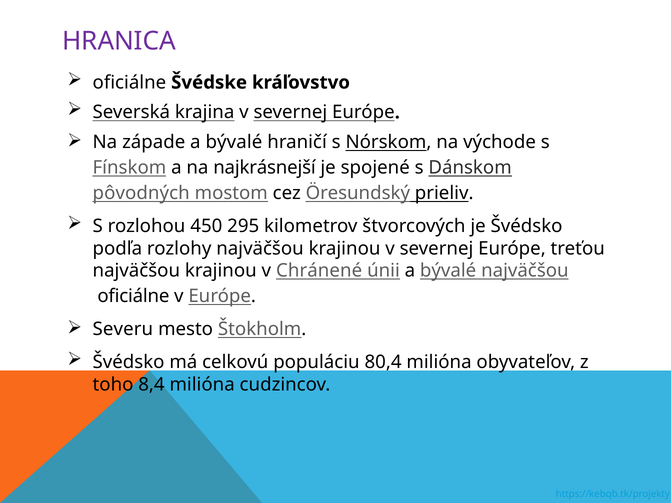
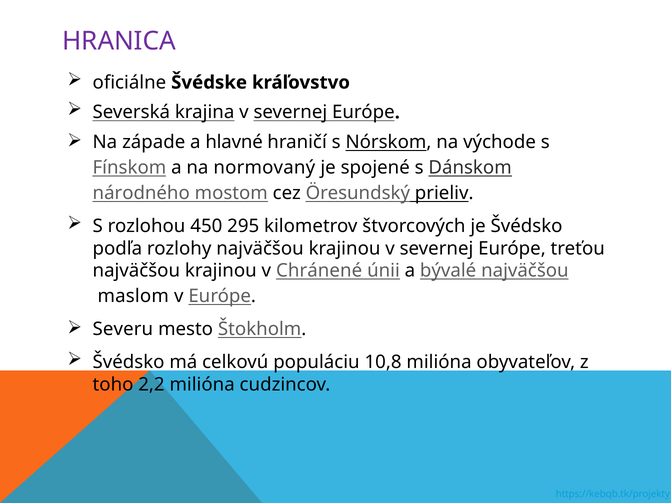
západe a bývalé: bývalé -> hlavné
najkrásnejší: najkrásnejší -> normovaný
pôvodných: pôvodných -> národného
oficiálne at (133, 296): oficiálne -> maslom
80,4: 80,4 -> 10,8
8,4: 8,4 -> 2,2
